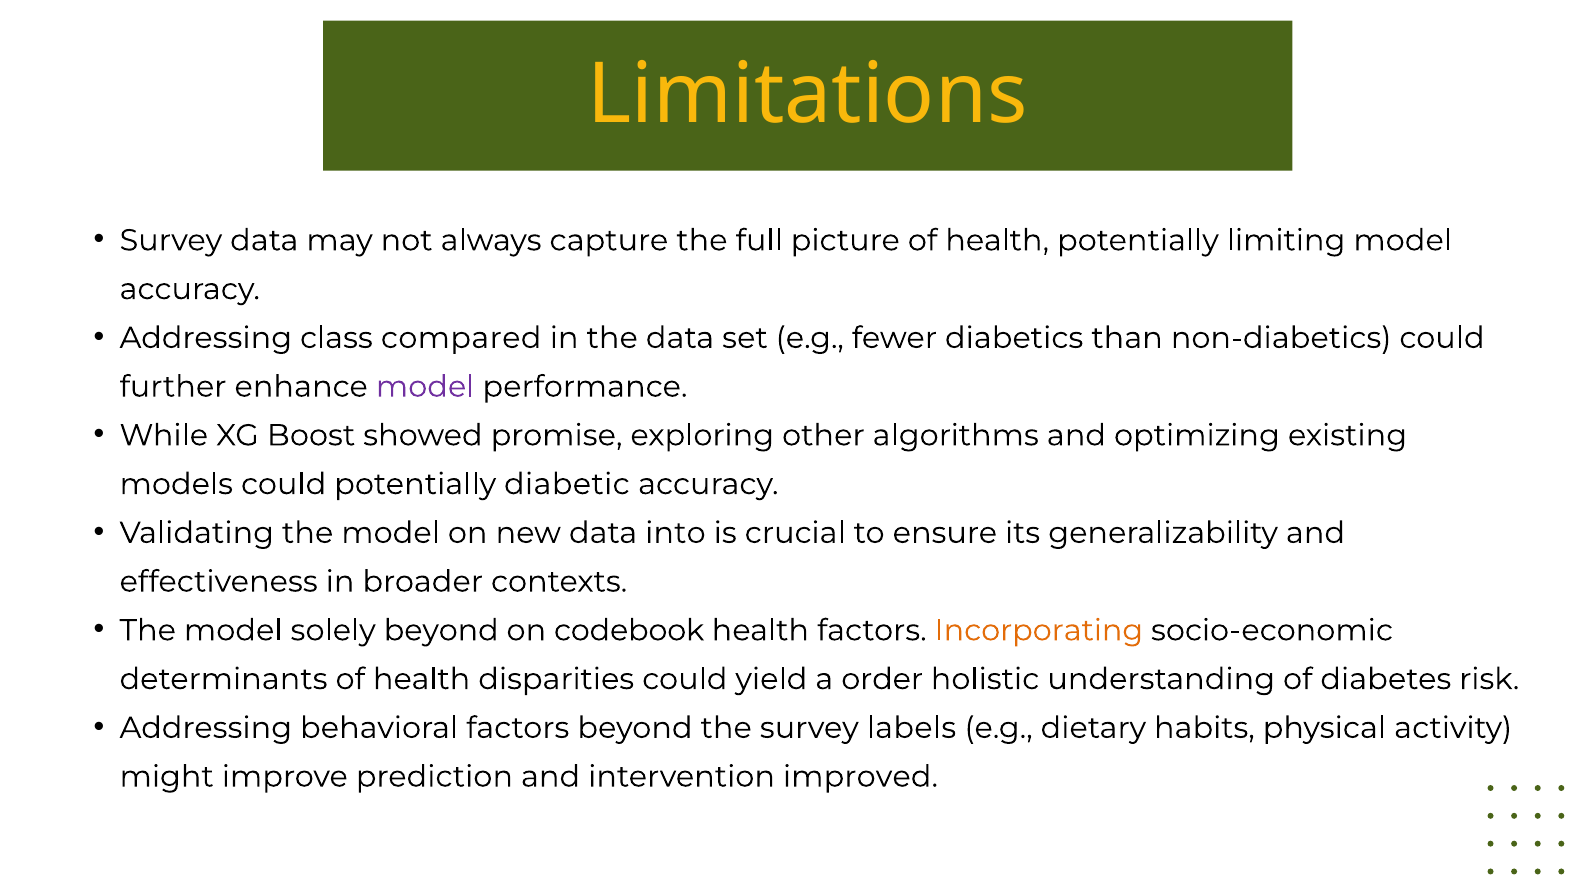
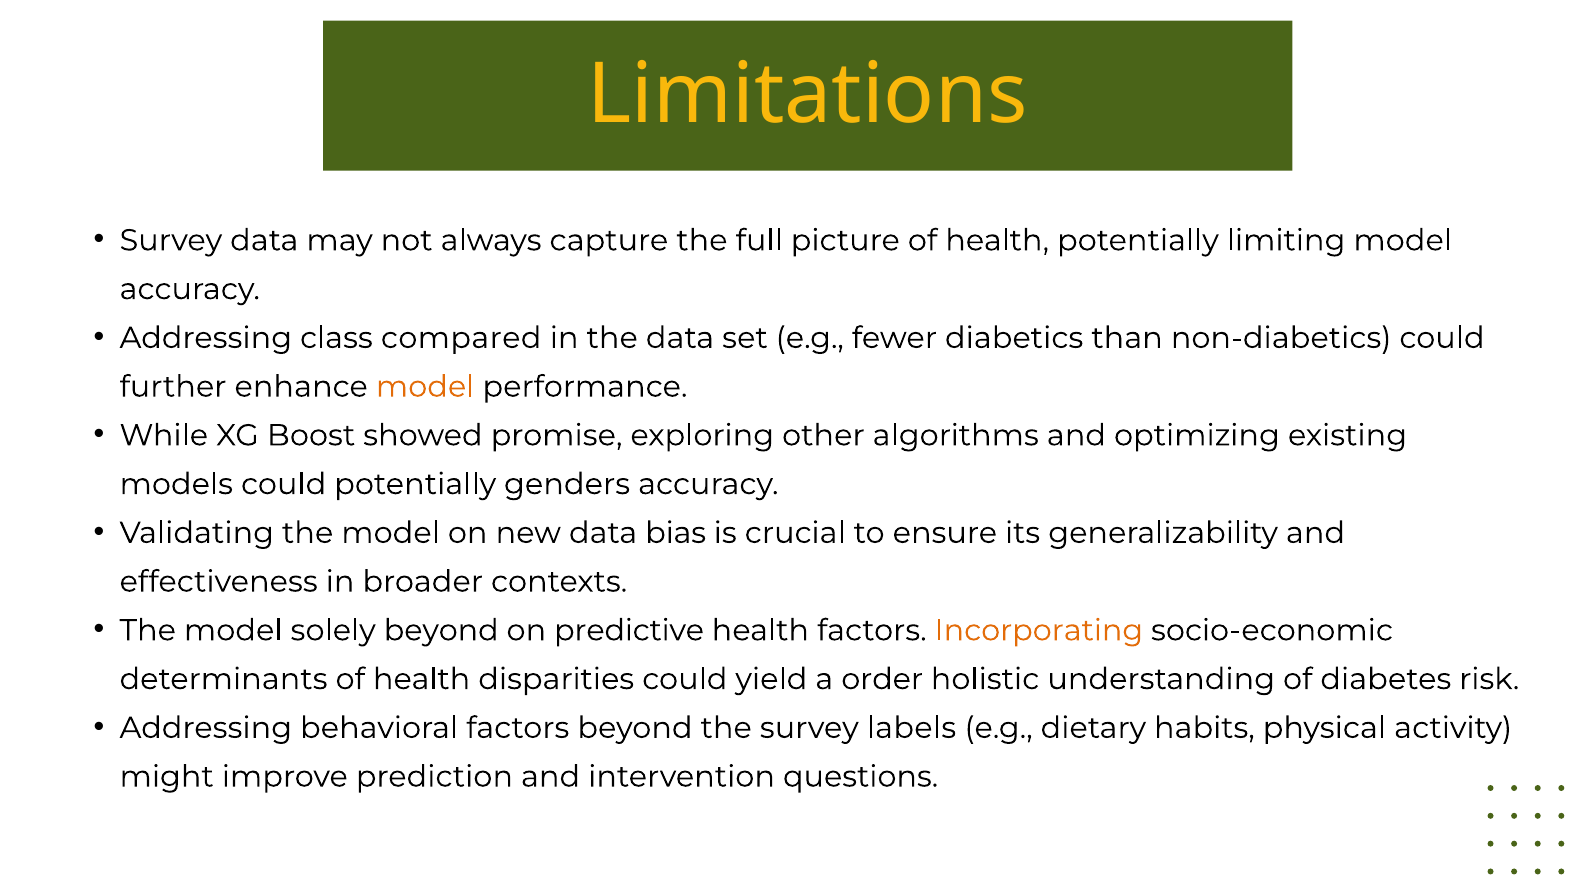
model at (425, 387) colour: purple -> orange
diabetic: diabetic -> genders
into: into -> bias
codebook: codebook -> predictive
improved: improved -> questions
